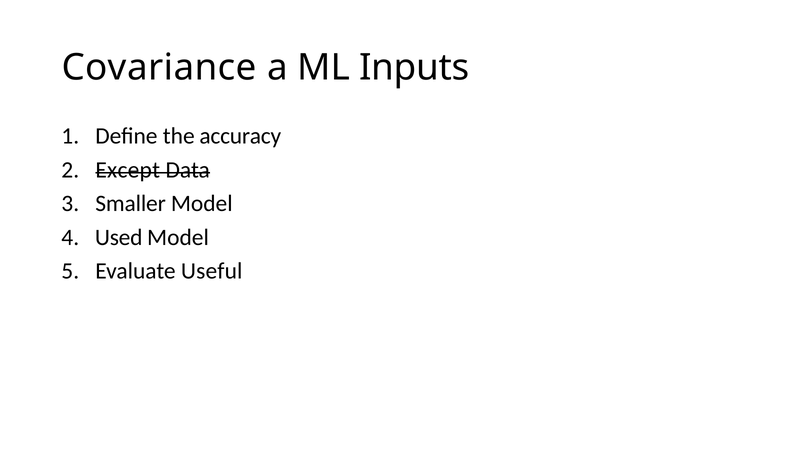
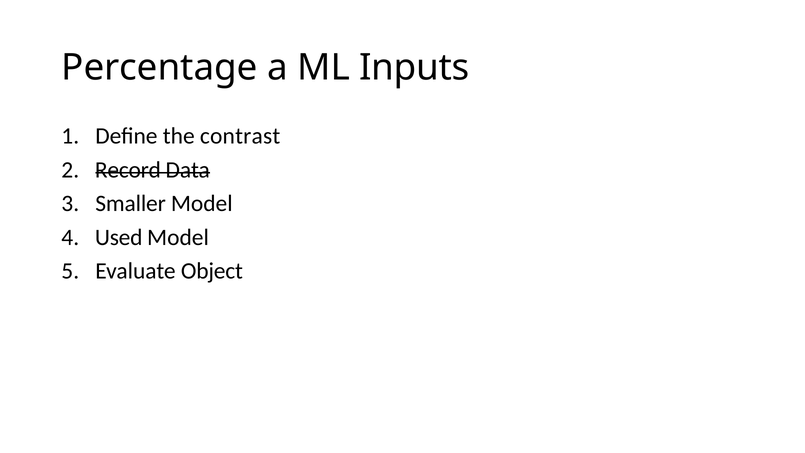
Covariance: Covariance -> Percentage
accuracy: accuracy -> contrast
Except: Except -> Record
Useful: Useful -> Object
